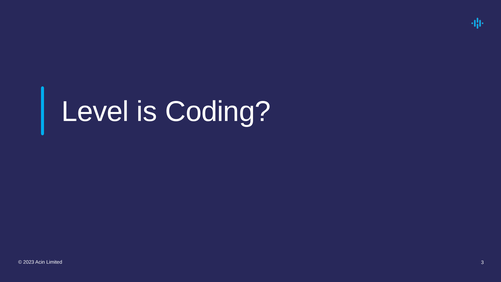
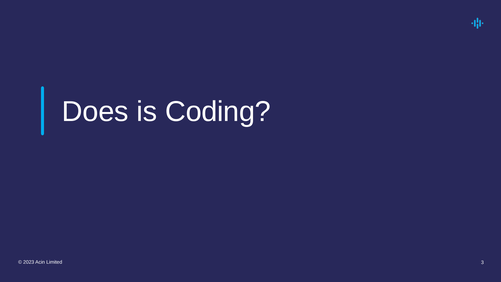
Level: Level -> Does
